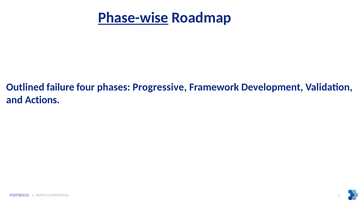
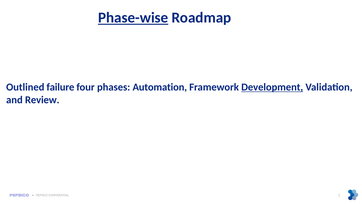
Progressive: Progressive -> Automation
Development underline: none -> present
Actions: Actions -> Review
